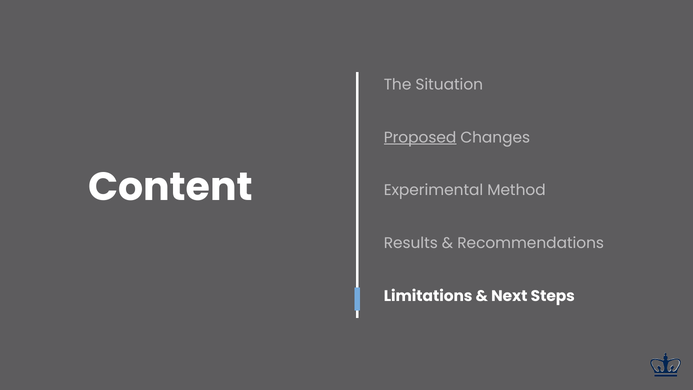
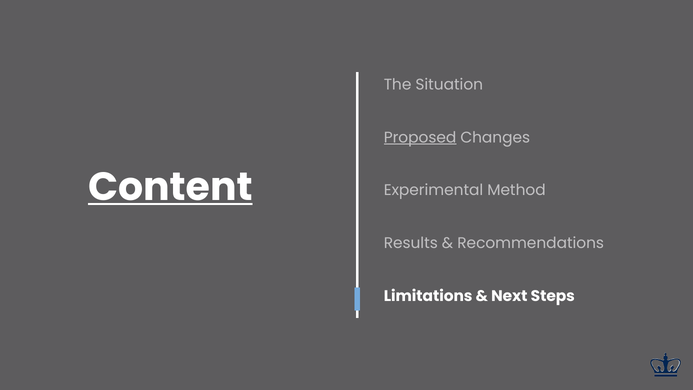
Content underline: none -> present
